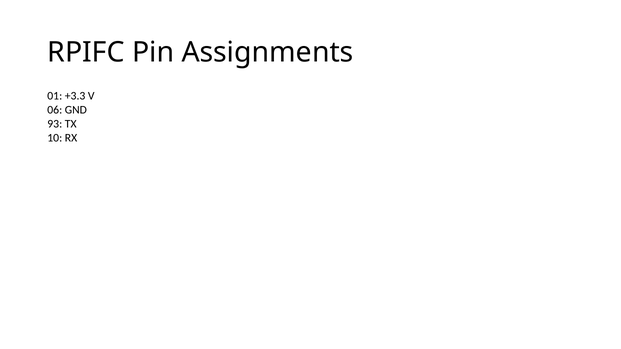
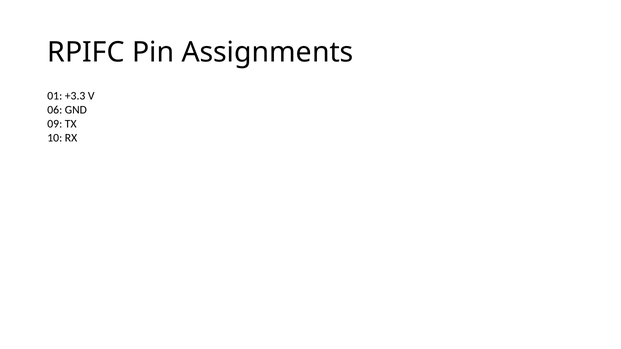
93: 93 -> 09
